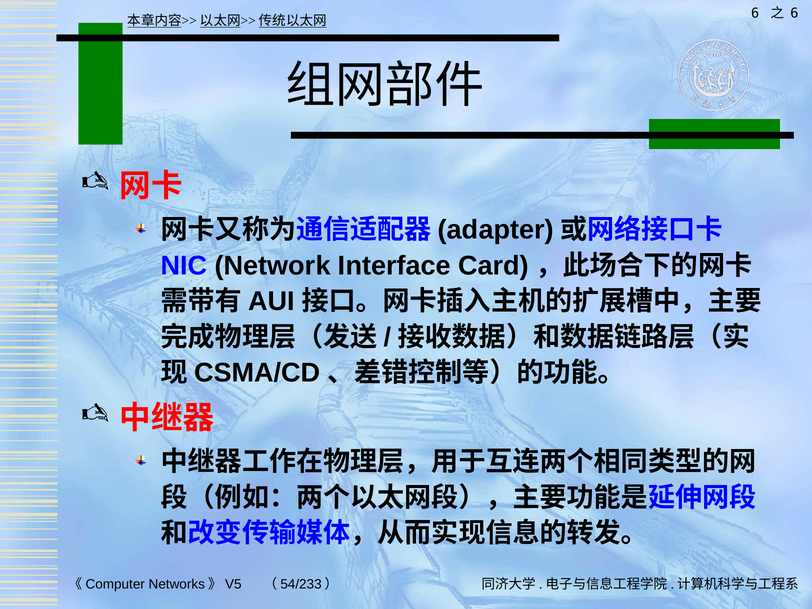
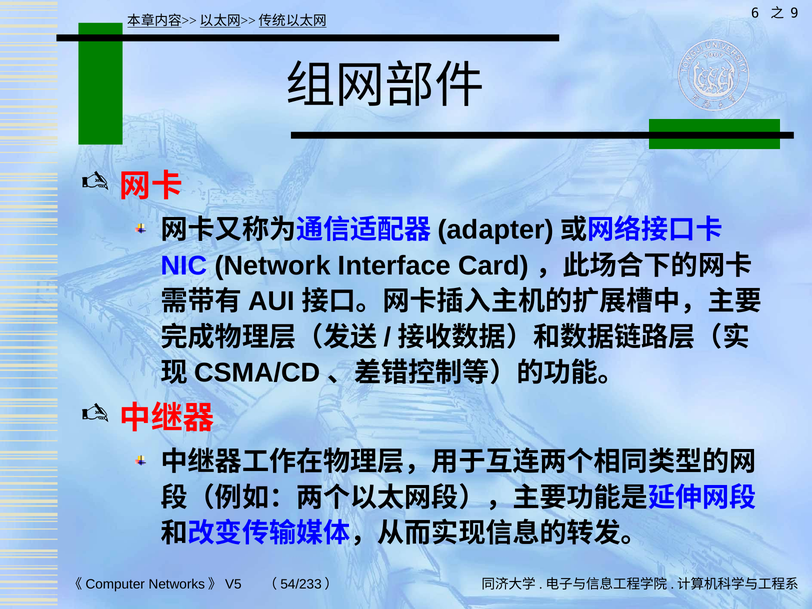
6 at (794, 13): 6 -> 9
